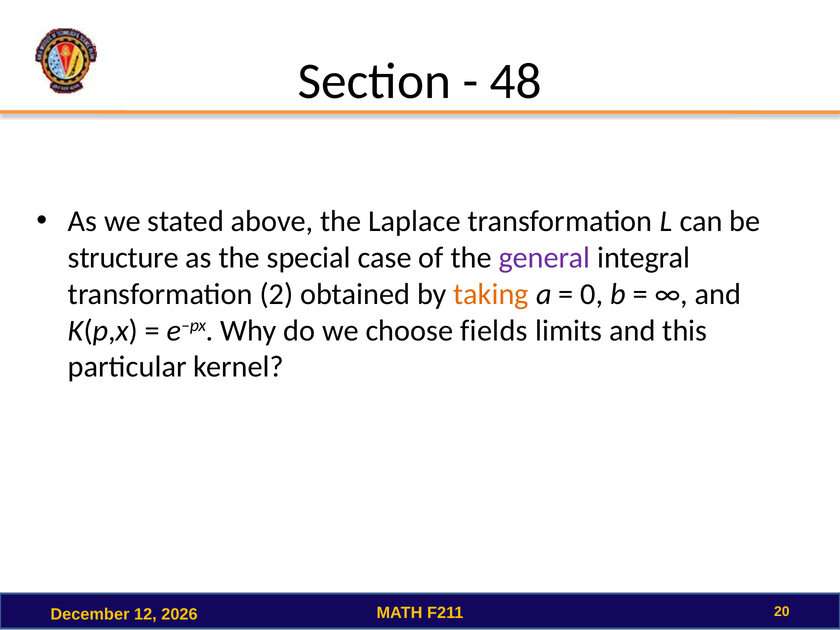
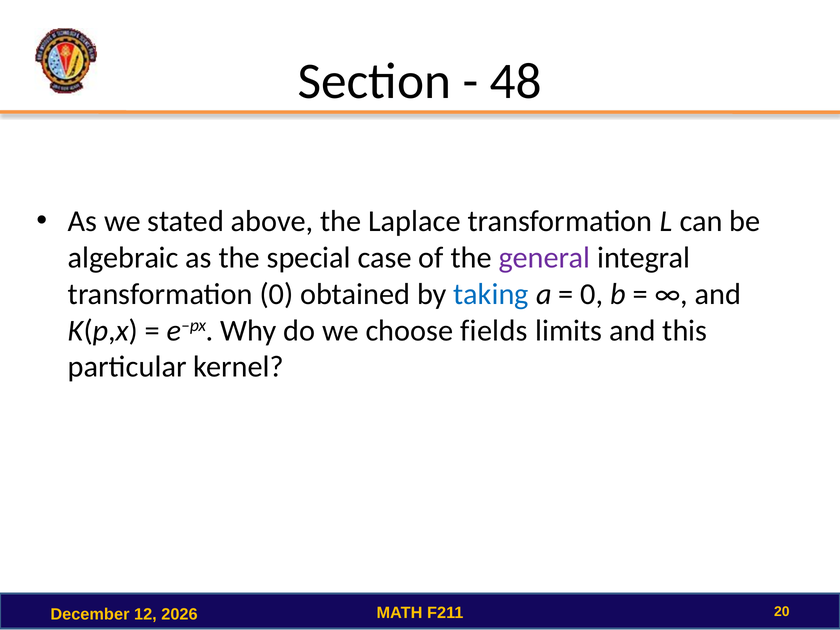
structure: structure -> algebraic
transformation 2: 2 -> 0
taking colour: orange -> blue
